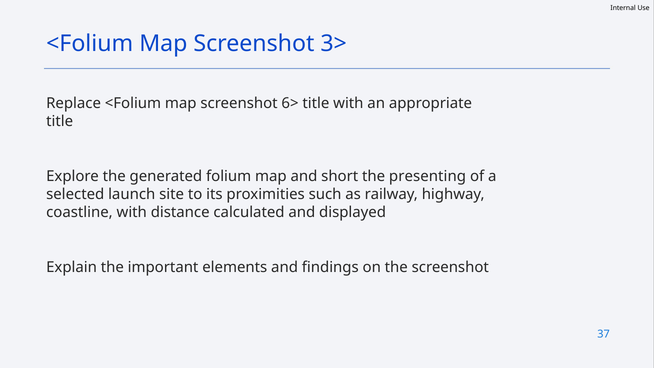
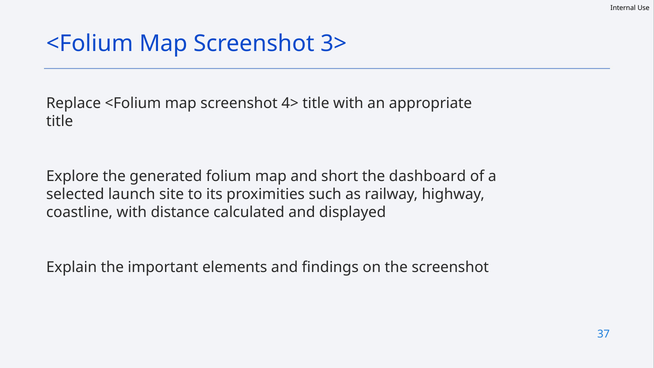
6>: 6> -> 4>
presenting: presenting -> dashboard
